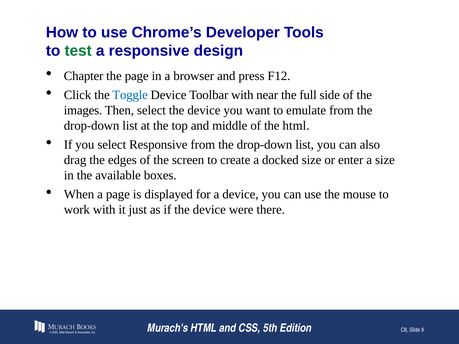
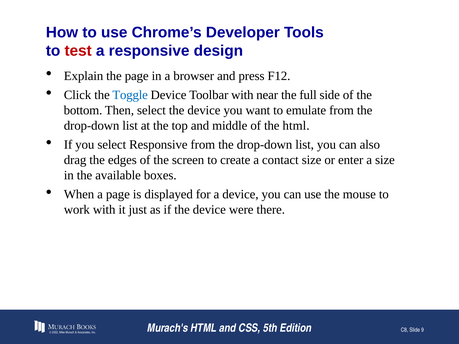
test colour: green -> red
Chapter: Chapter -> Explain
images: images -> bottom
docked: docked -> contact
